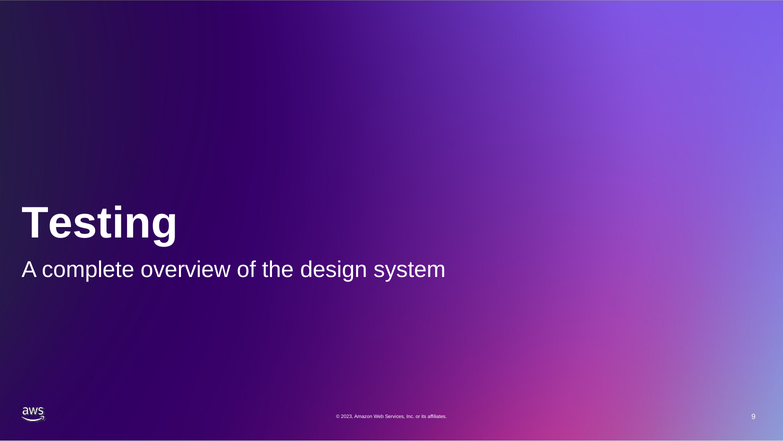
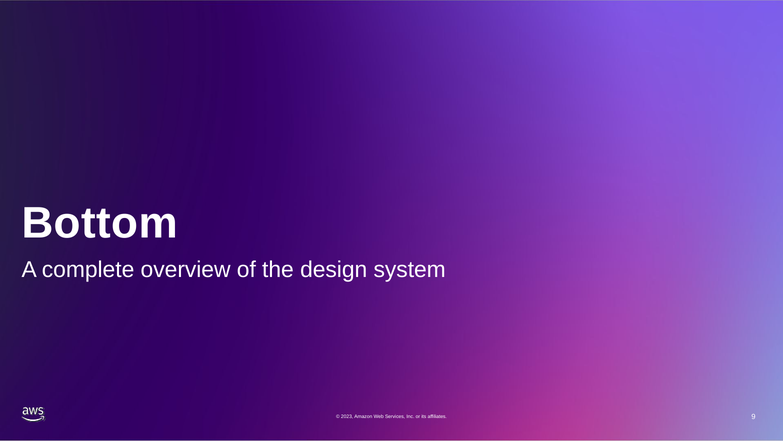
Testing: Testing -> Bottom
